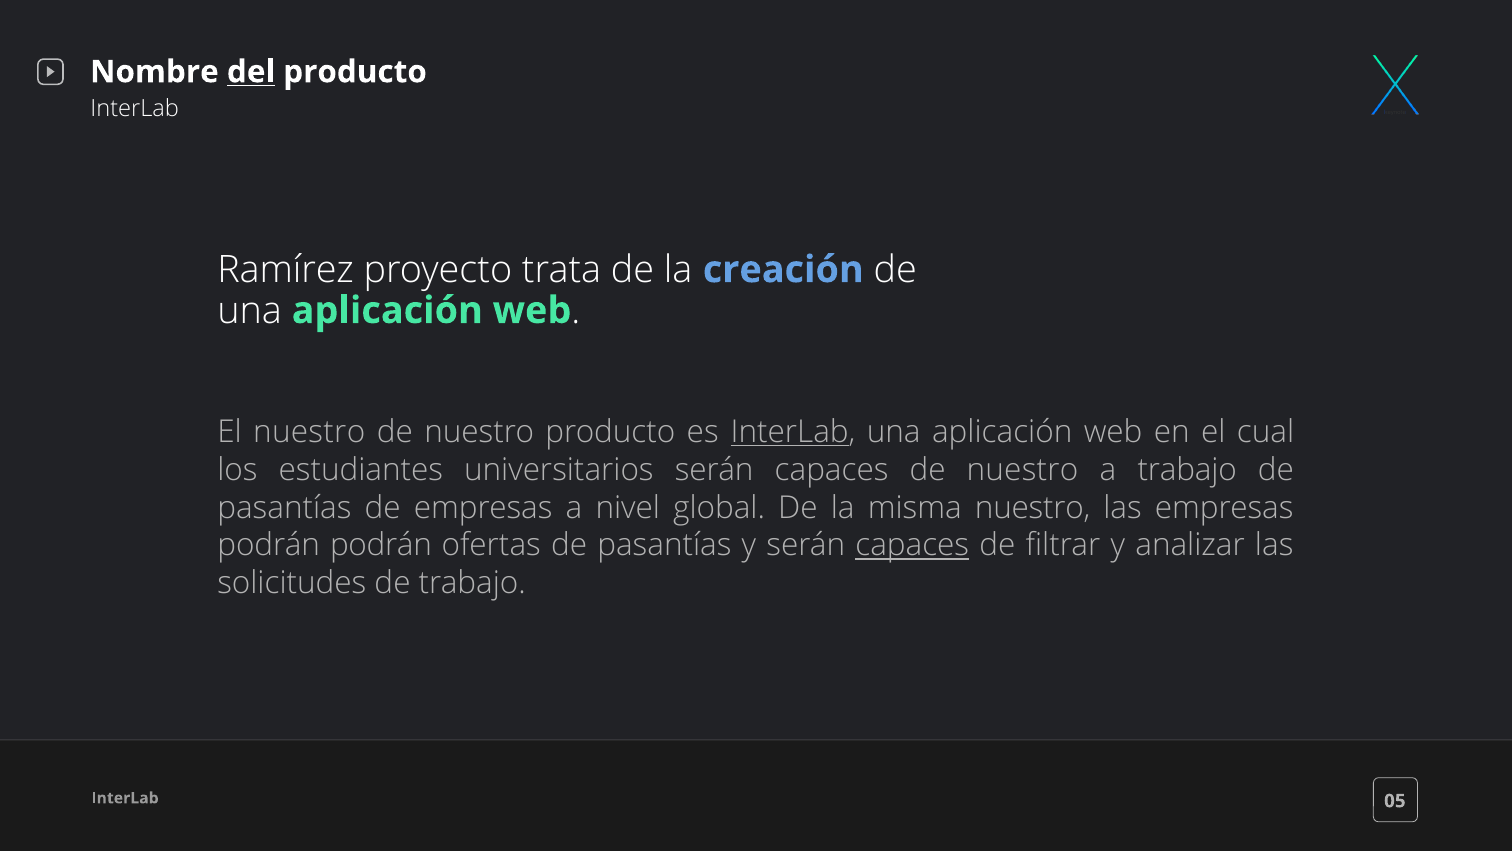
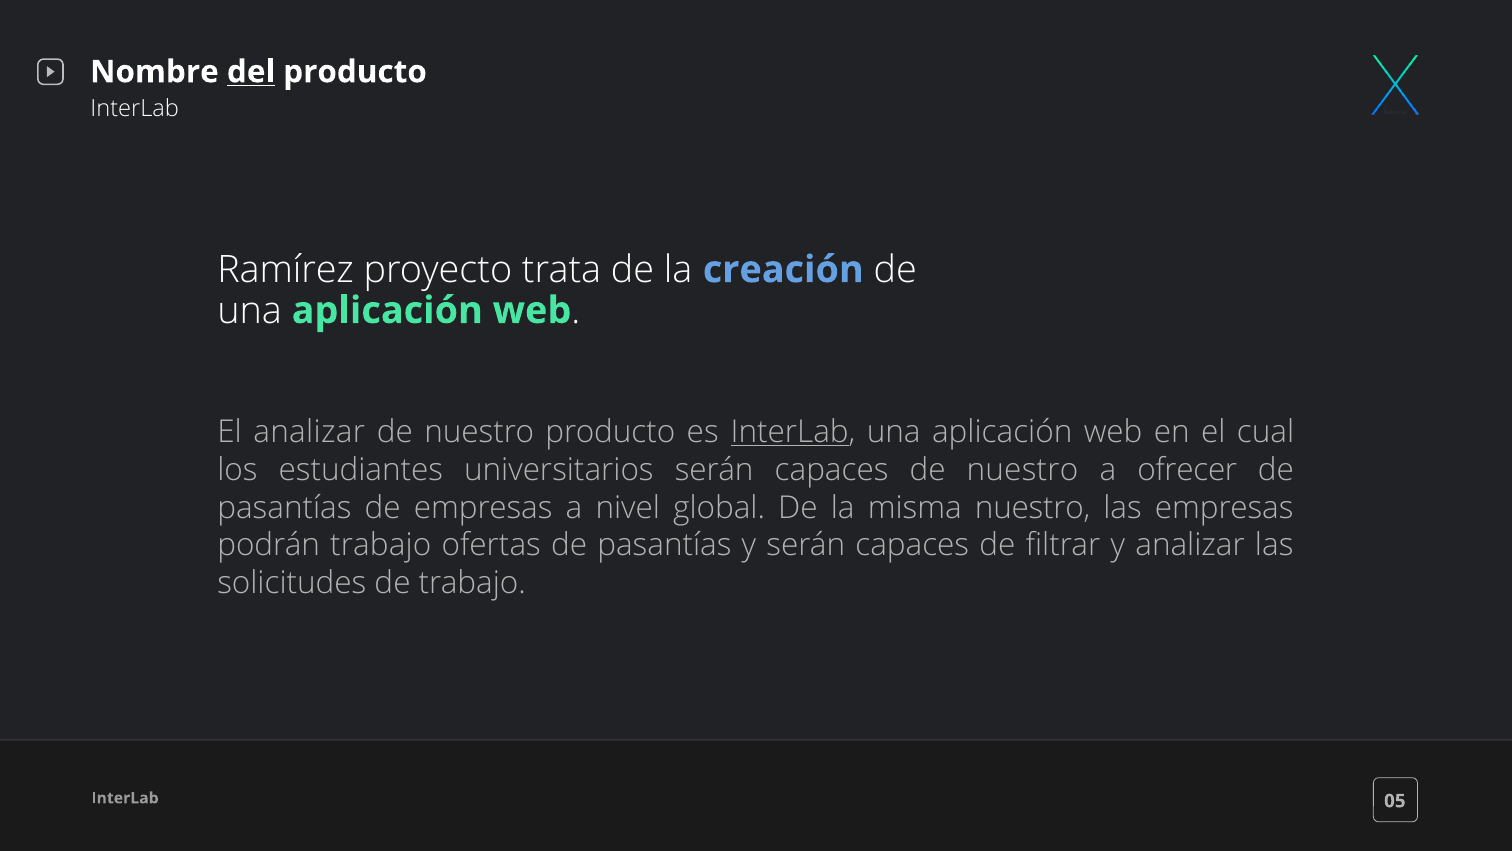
El nuestro: nuestro -> analizar
a trabajo: trabajo -> ofrecer
podrán podrán: podrán -> trabajo
capaces at (912, 545) underline: present -> none
